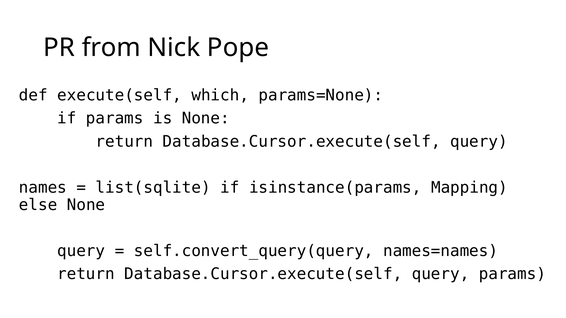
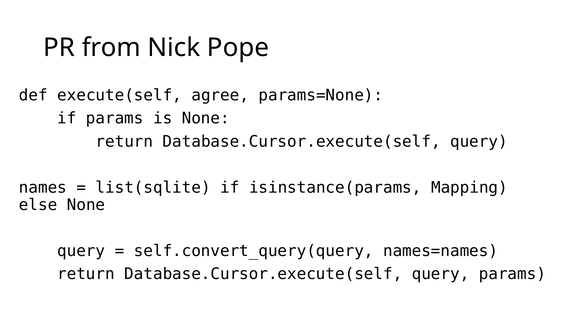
which: which -> agree
